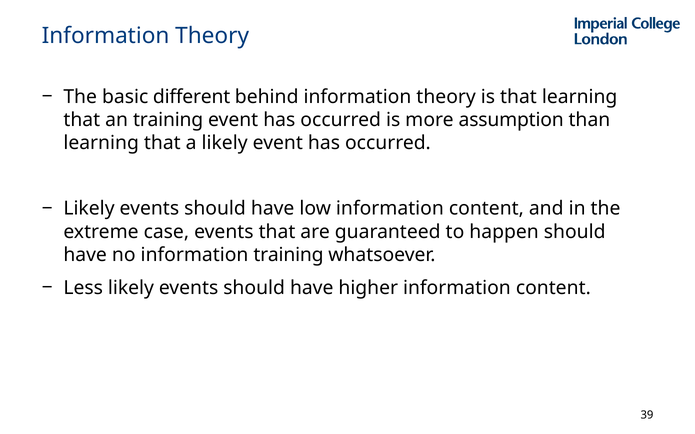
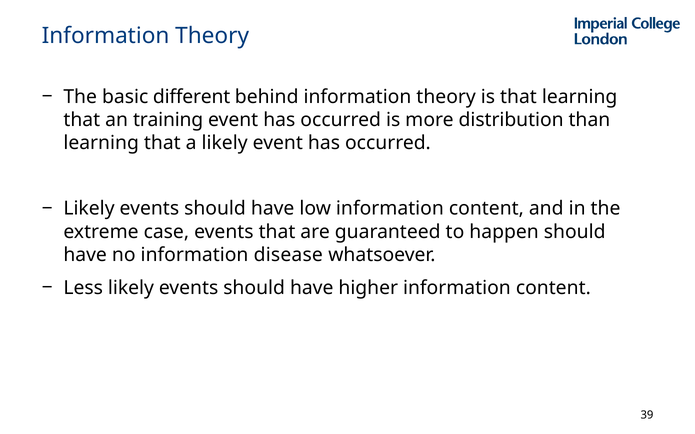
assumption: assumption -> distribution
information training: training -> disease
